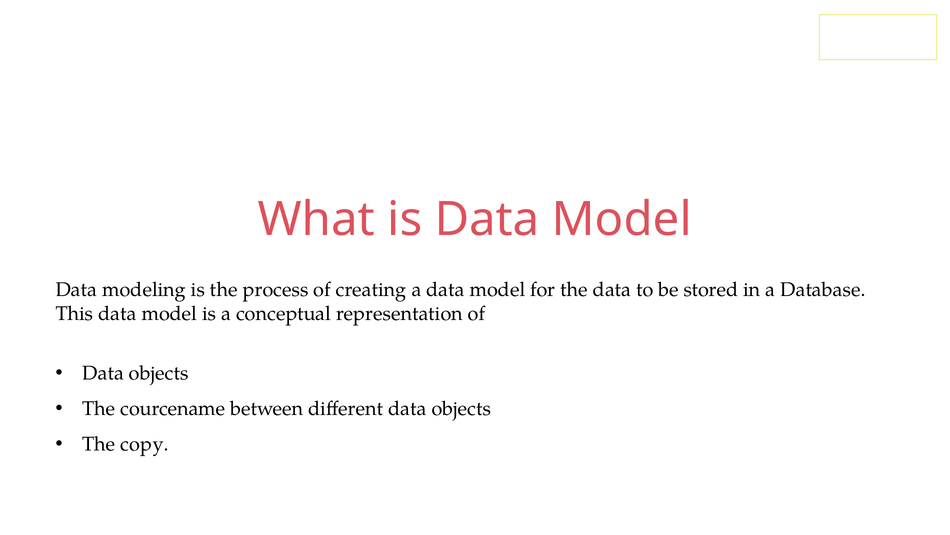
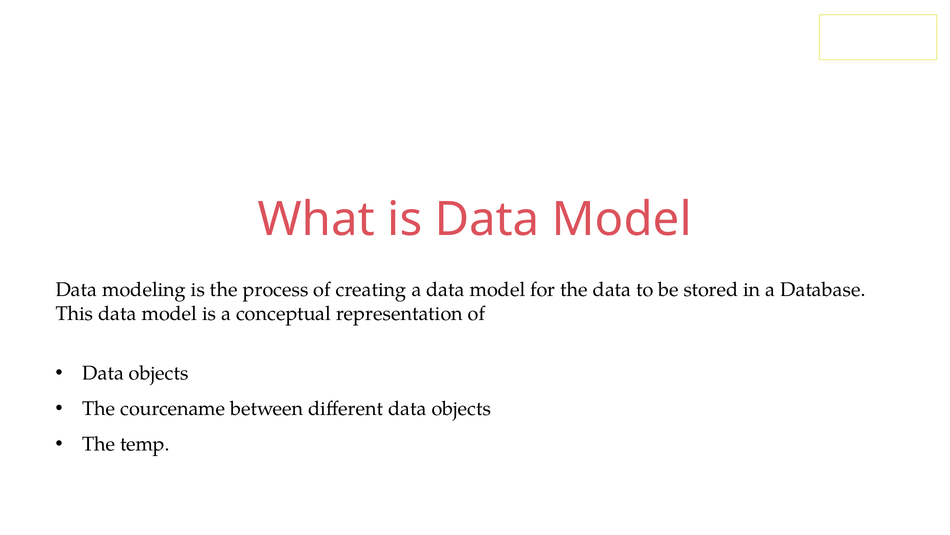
copy: copy -> temp
